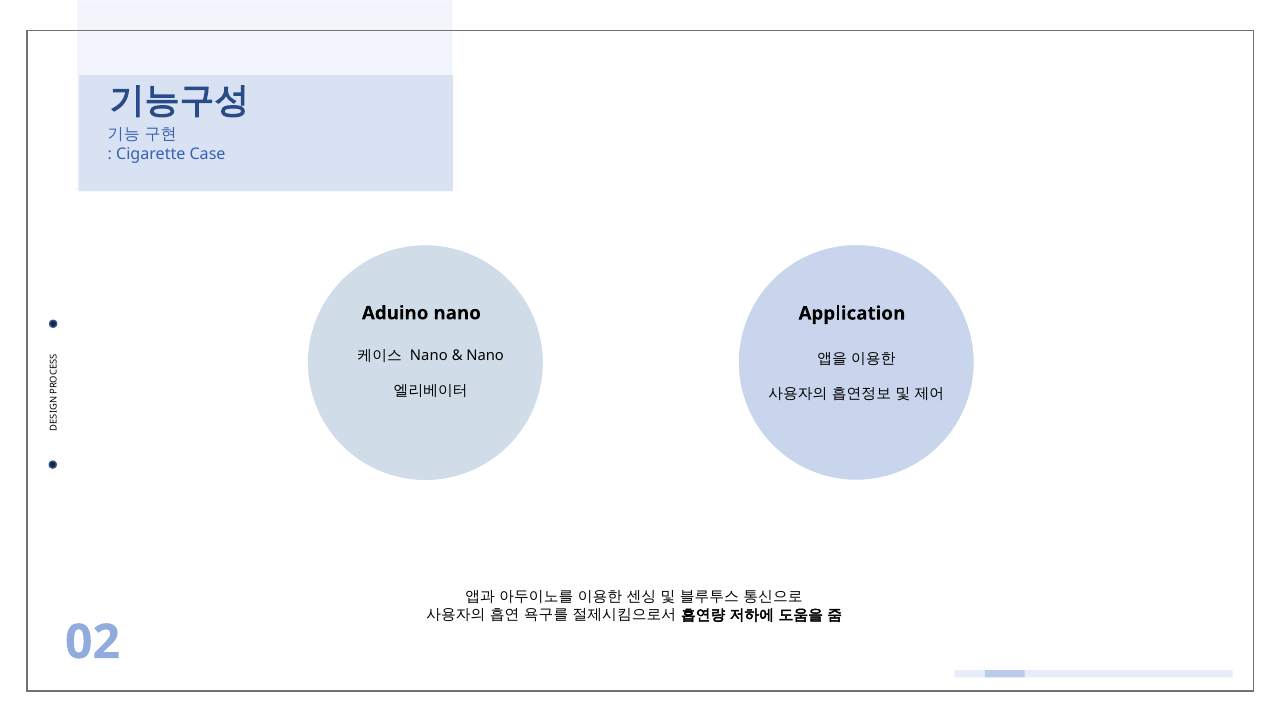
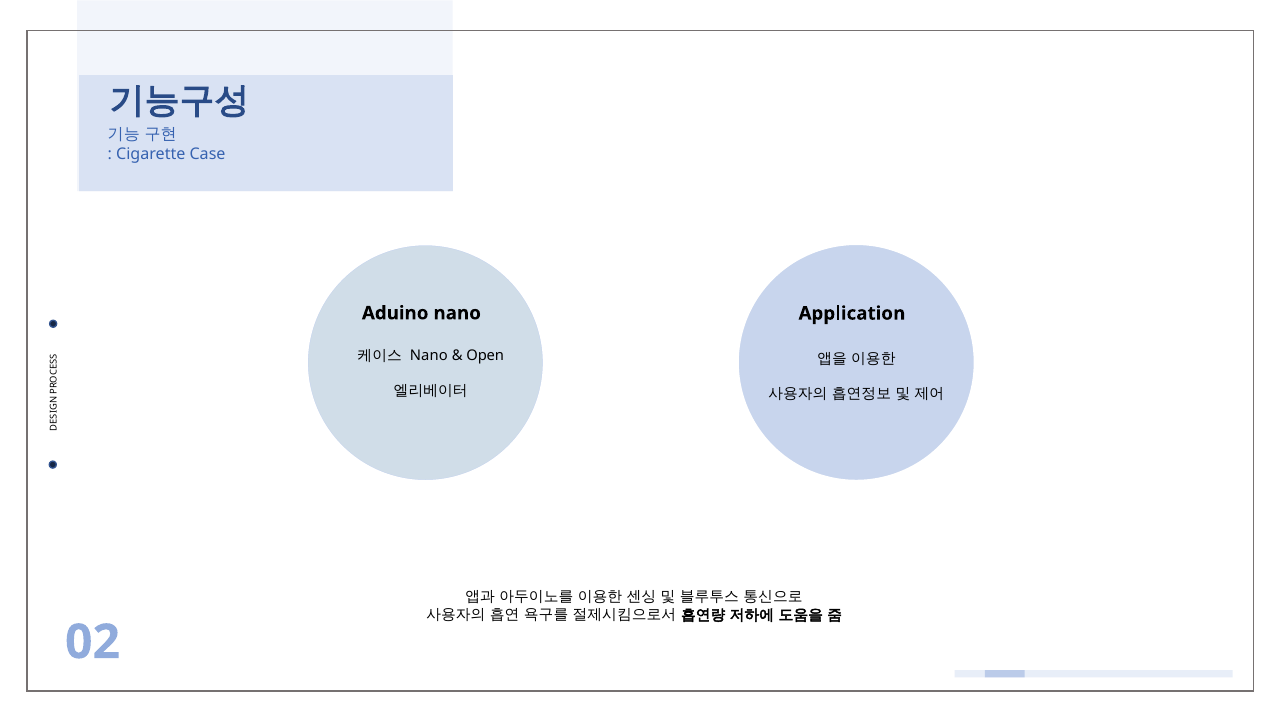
Nano at (485, 356): Nano -> Open
